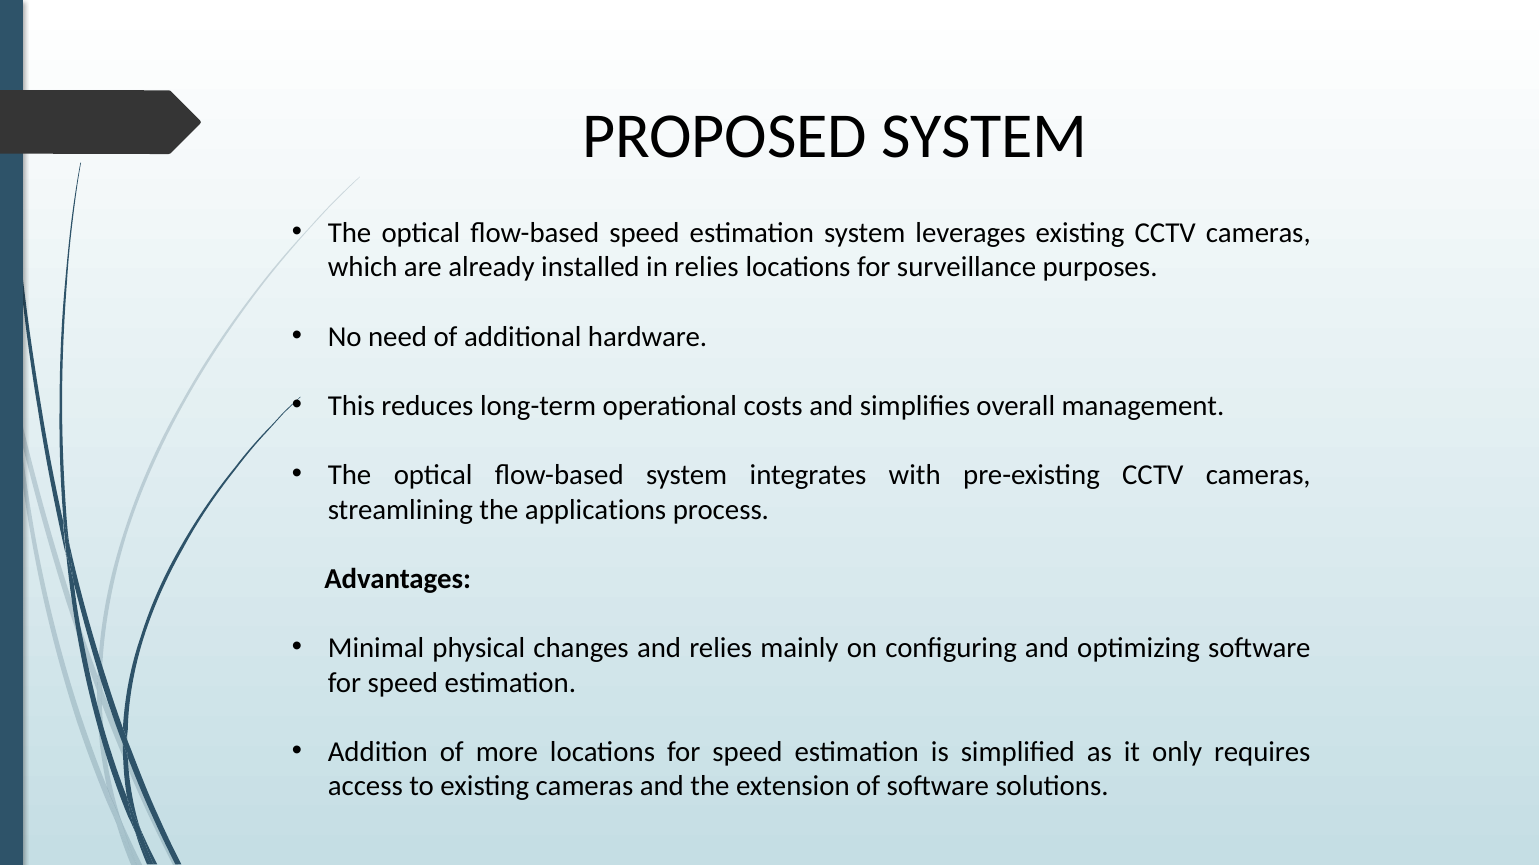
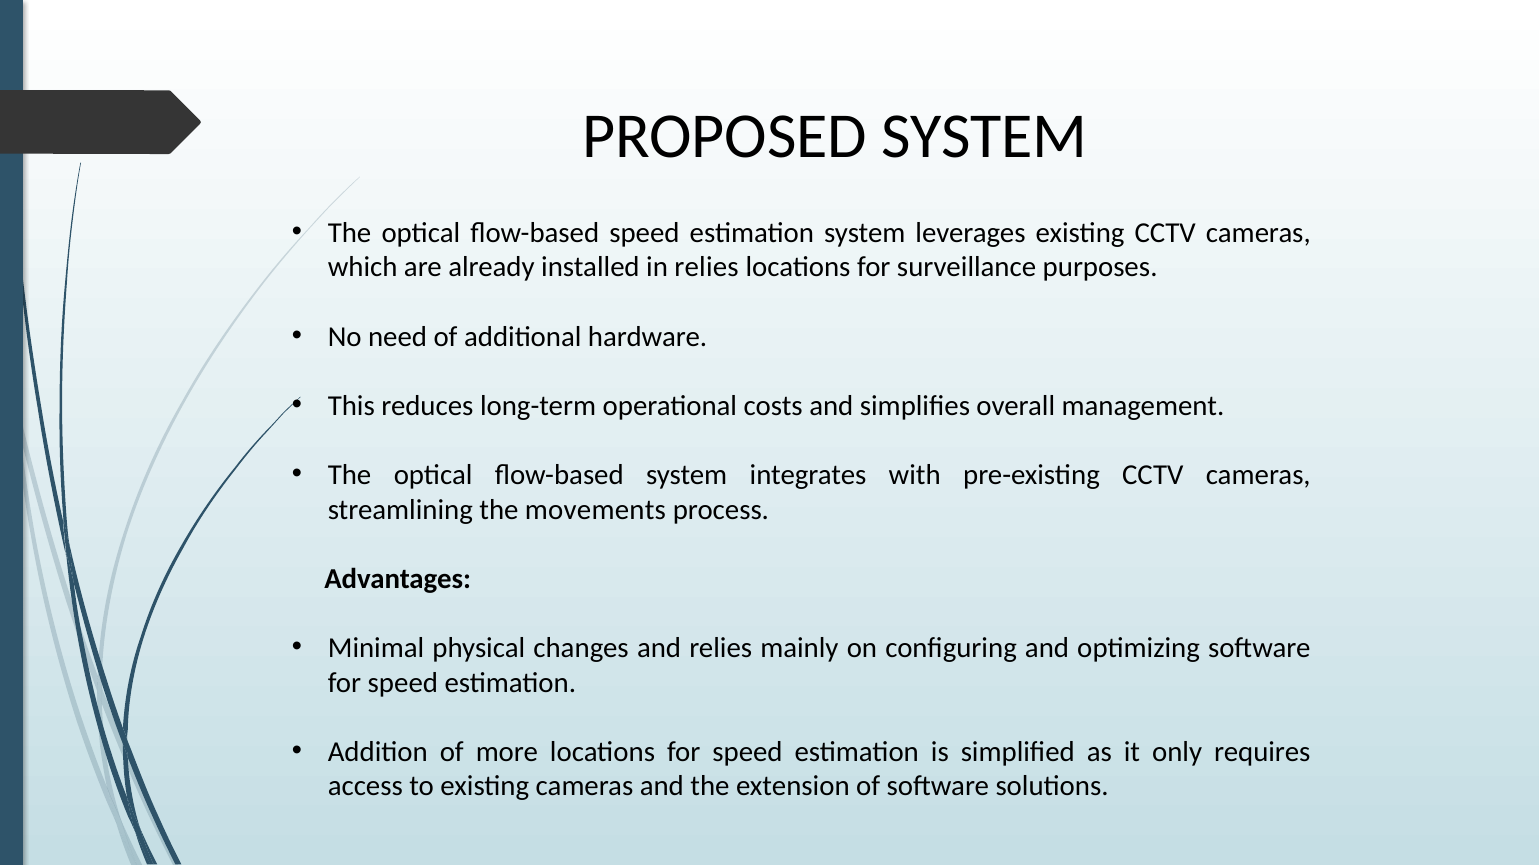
applications: applications -> movements
